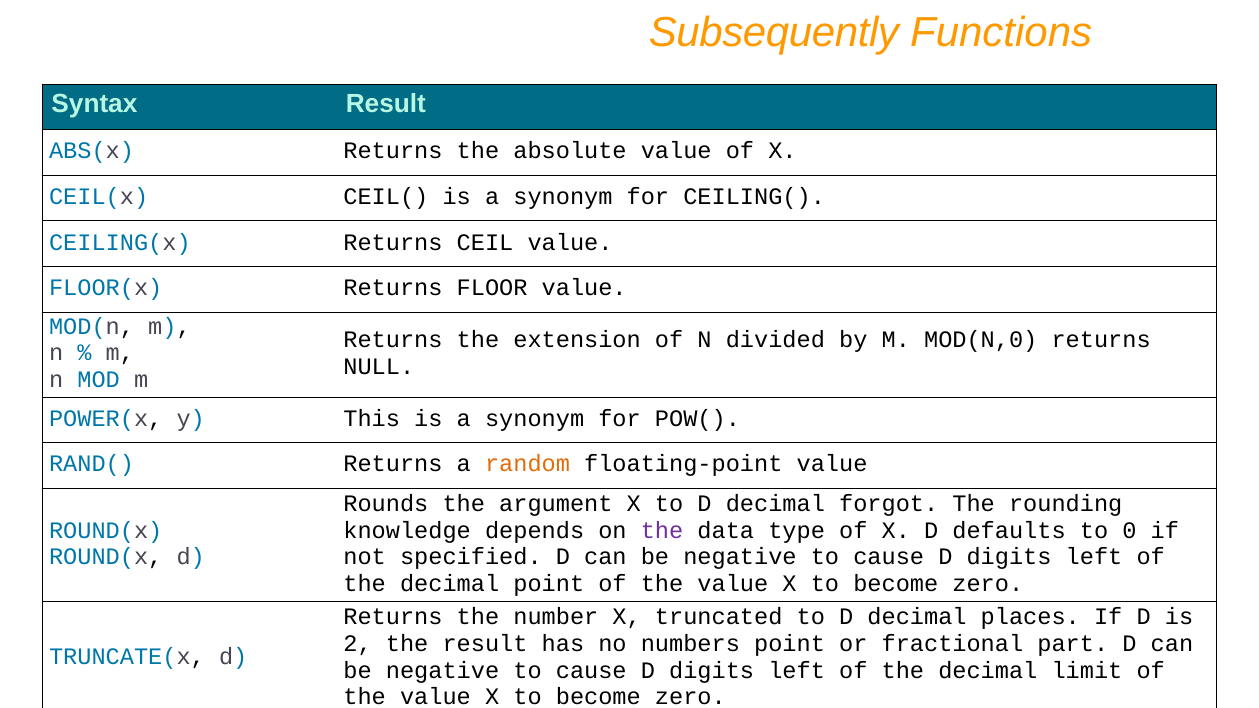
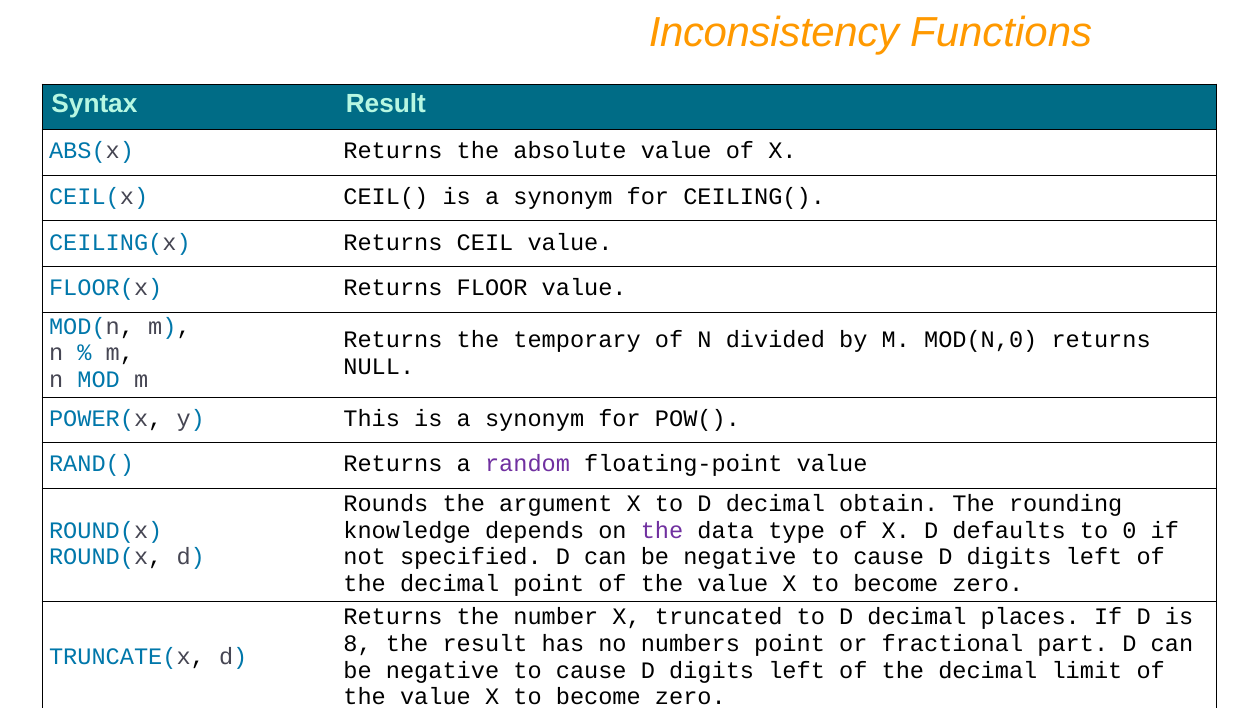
Subsequently: Subsequently -> Inconsistency
extension: extension -> temporary
random colour: orange -> purple
forgot: forgot -> obtain
2: 2 -> 8
